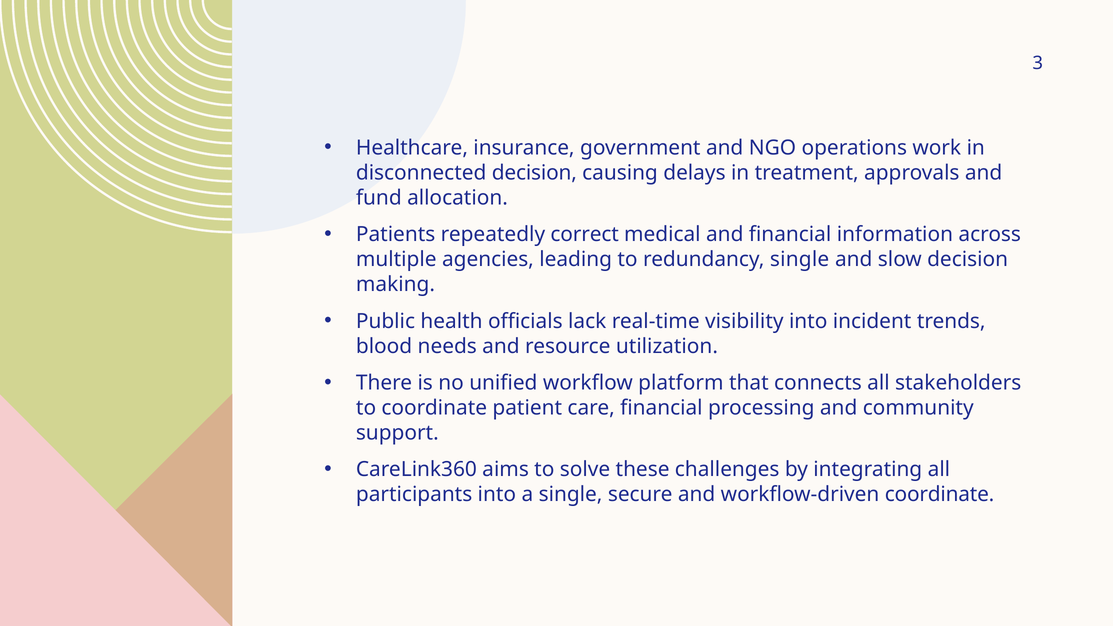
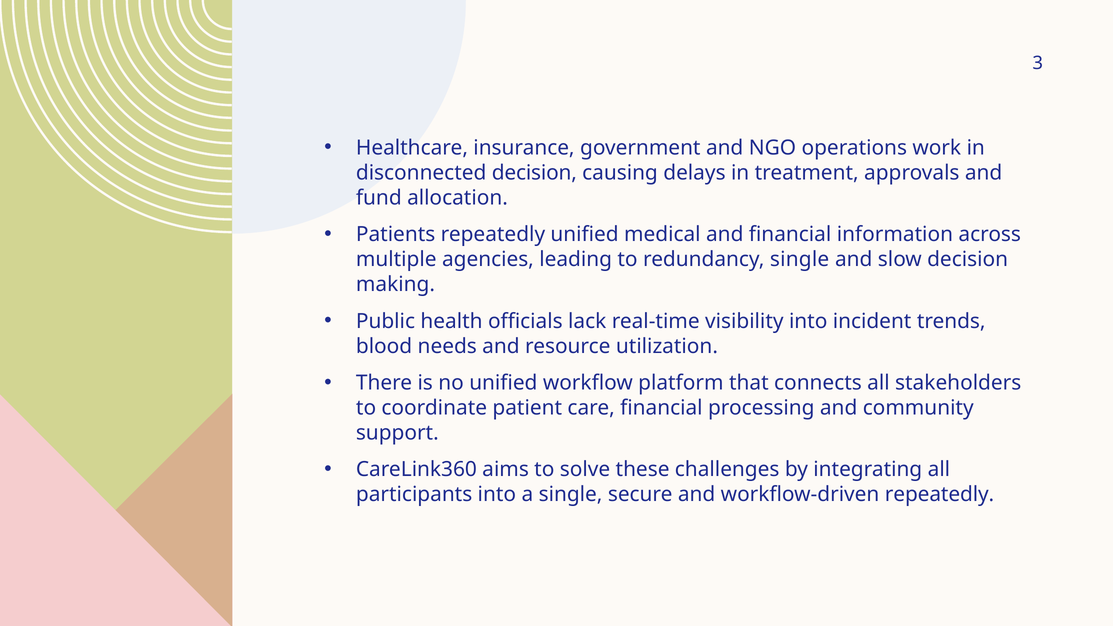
repeatedly correct: correct -> unified
workflow-driven coordinate: coordinate -> repeatedly
